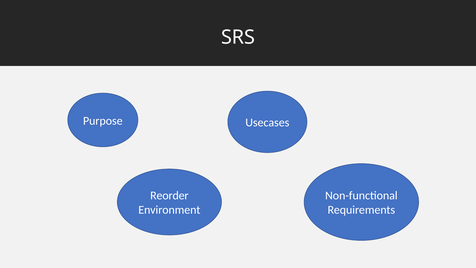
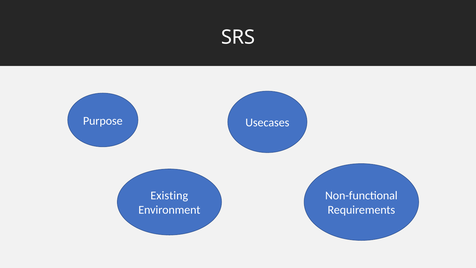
Reorder: Reorder -> Existing
